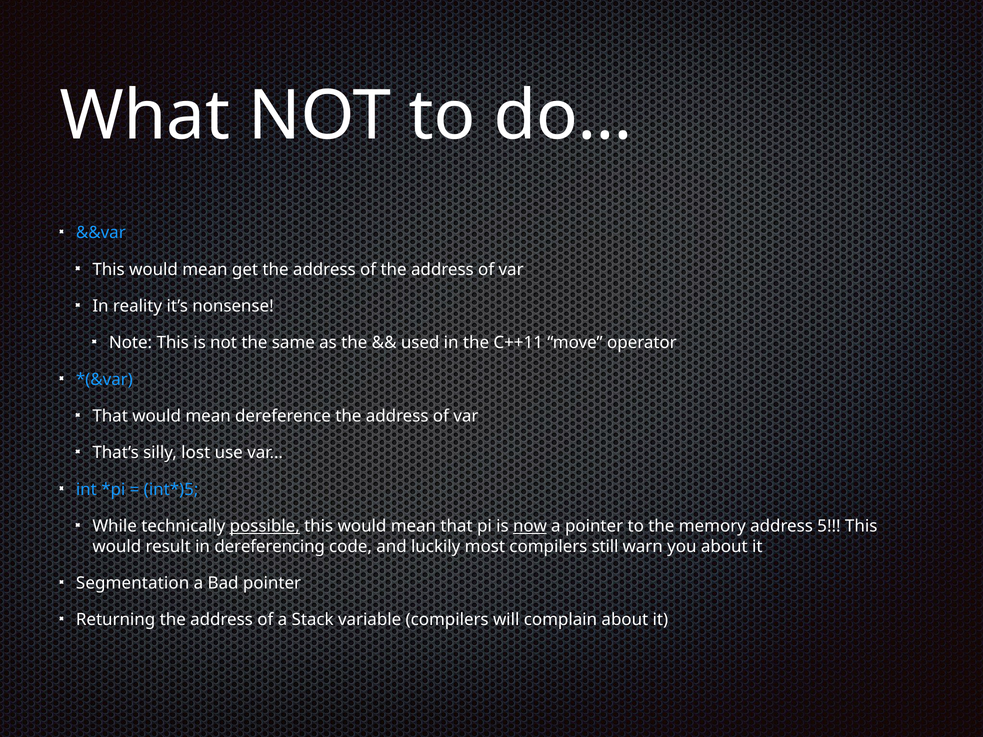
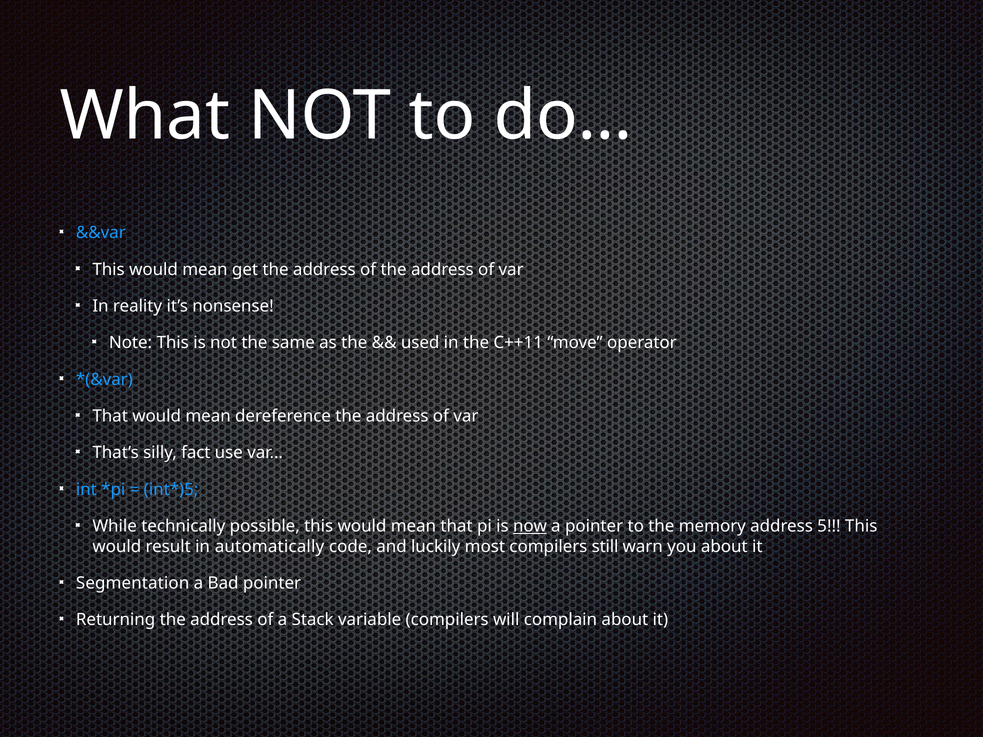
lost: lost -> fact
possible underline: present -> none
dereferencing: dereferencing -> automatically
